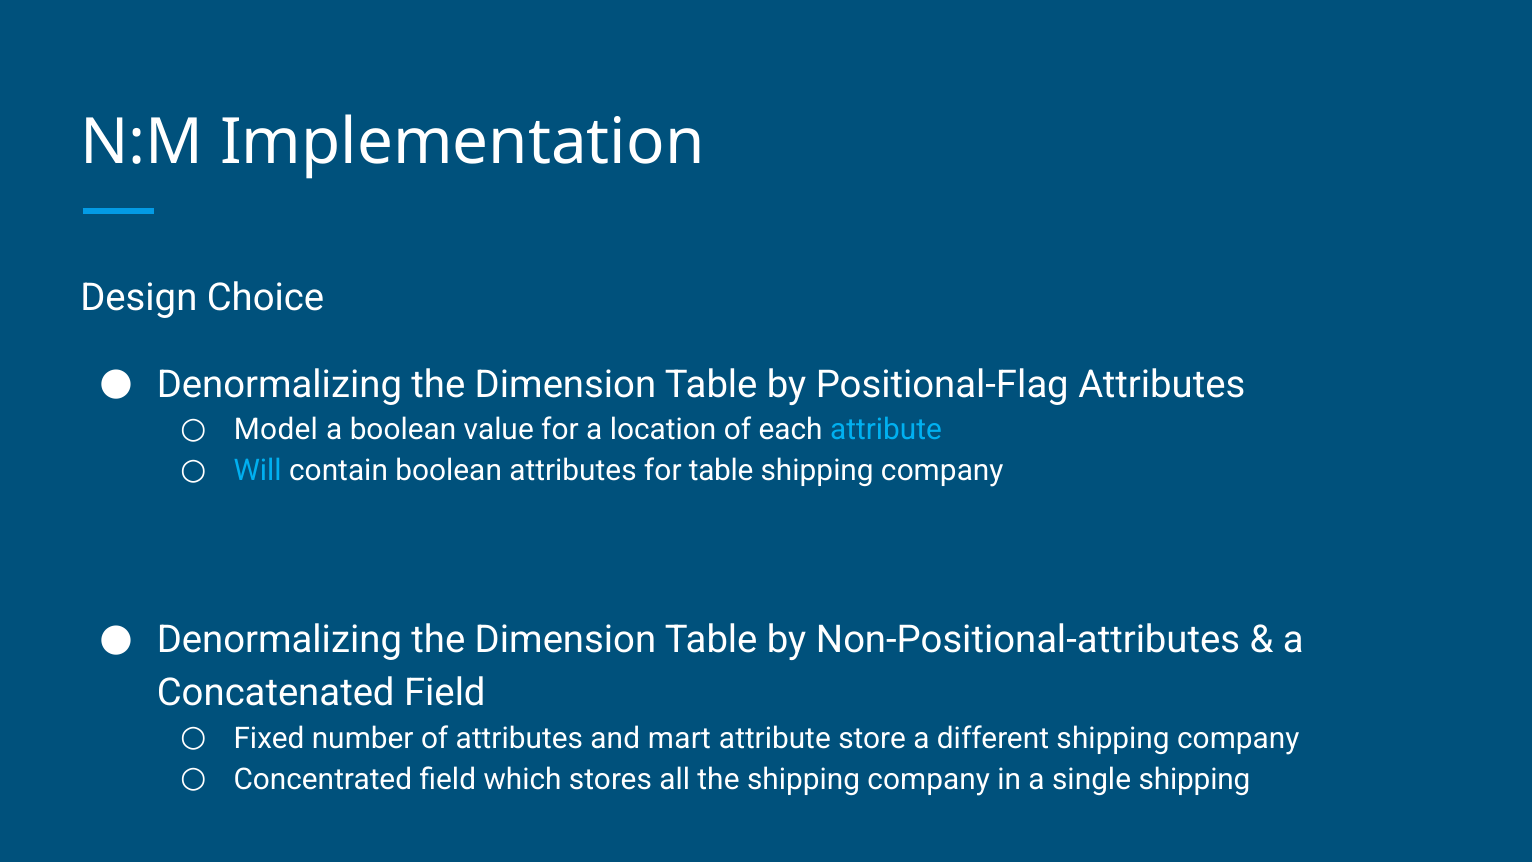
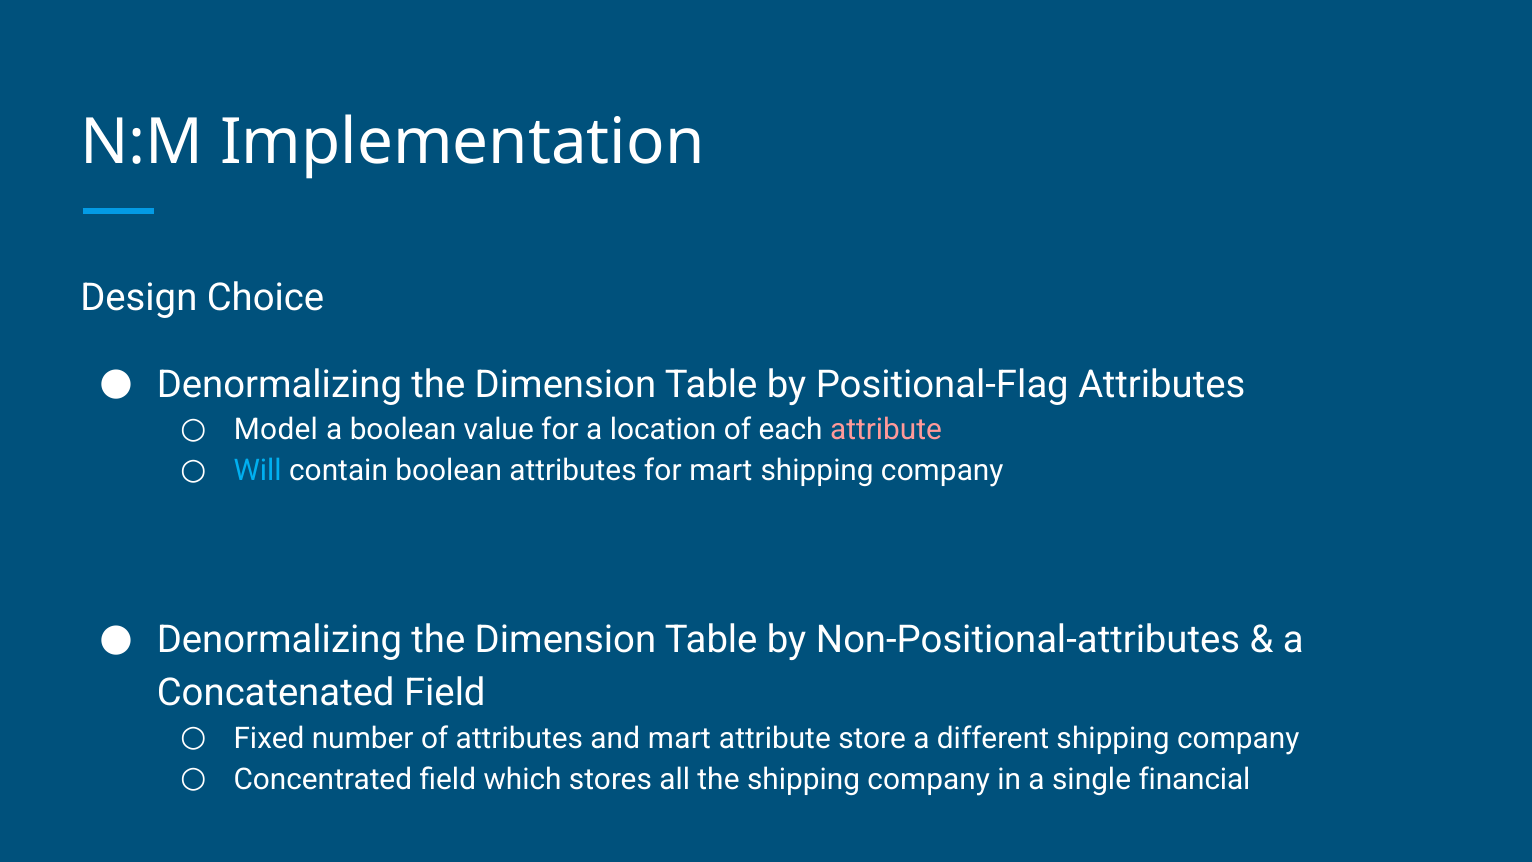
attribute at (886, 430) colour: light blue -> pink
for table: table -> mart
single shipping: shipping -> financial
